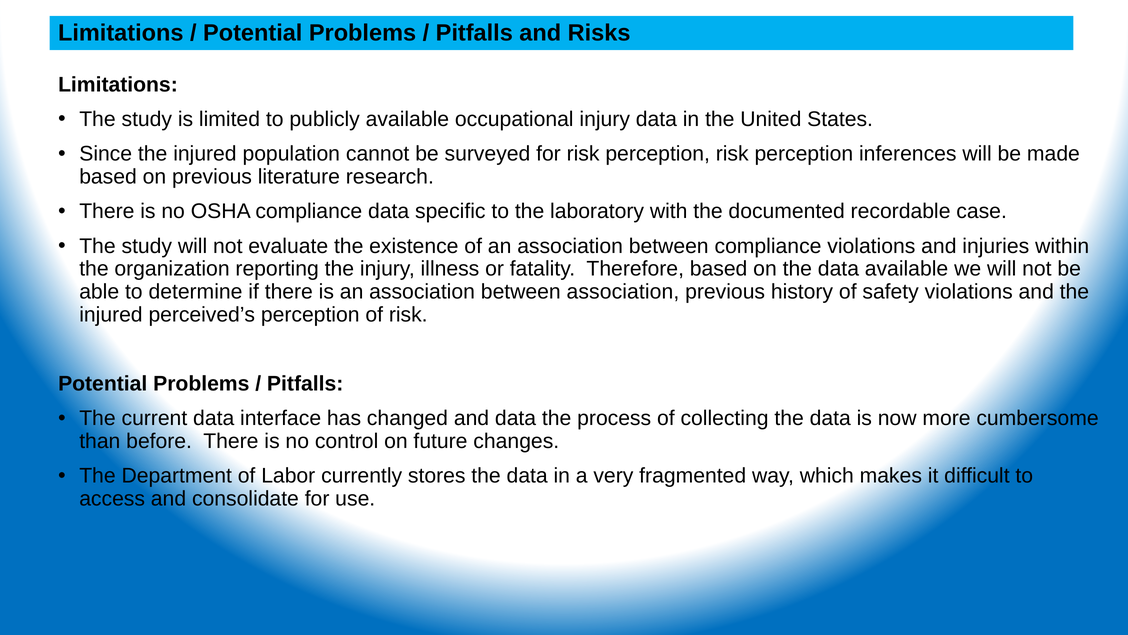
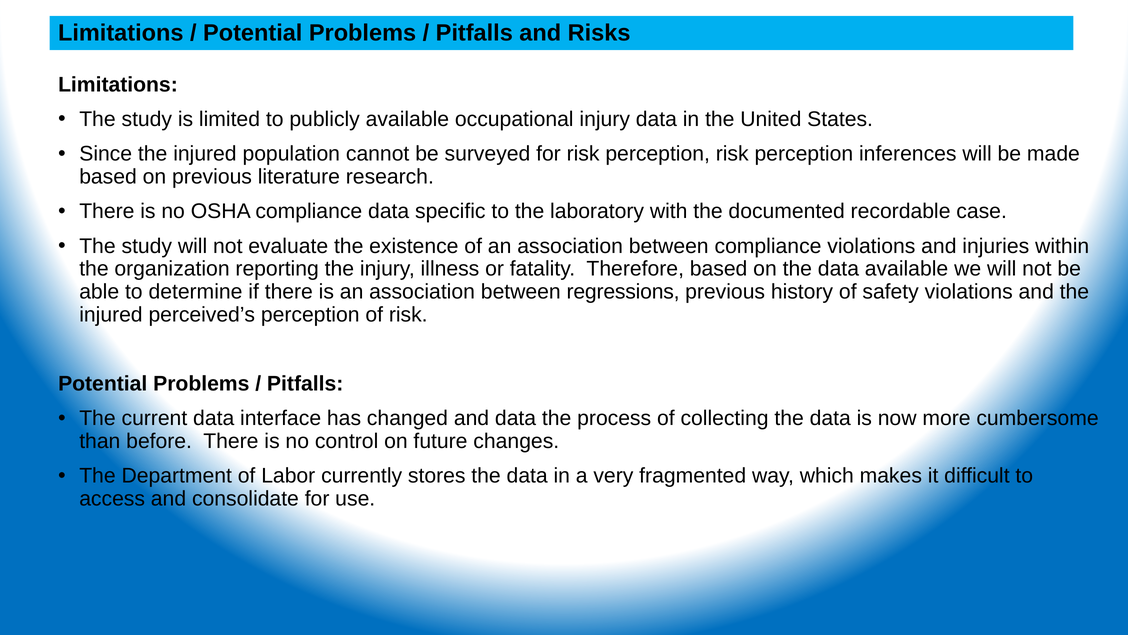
between association: association -> regressions
